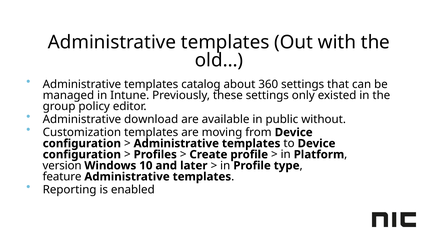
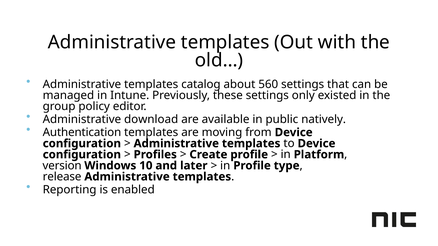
360: 360 -> 560
without: without -> natively
Customization: Customization -> Authentication
feature: feature -> release
